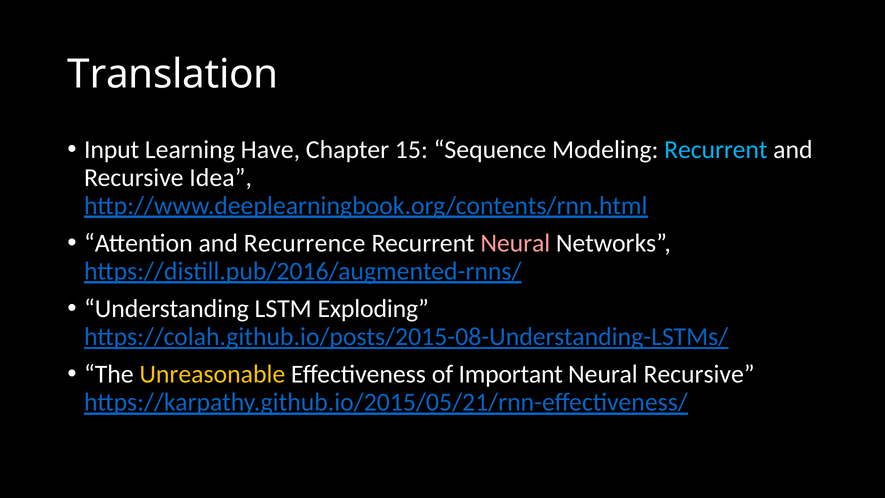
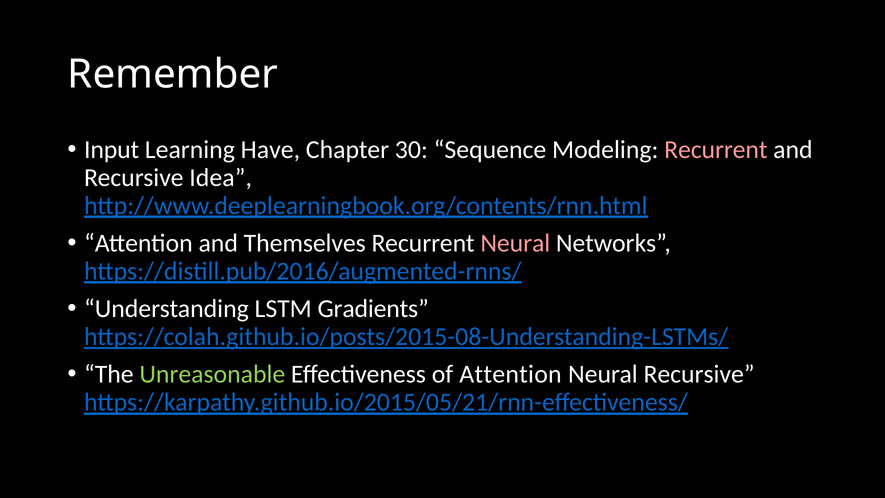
Translation: Translation -> Remember
15: 15 -> 30
Recurrent at (716, 150) colour: light blue -> pink
Recurrence: Recurrence -> Themselves
Exploding: Exploding -> Gradients
Unreasonable colour: yellow -> light green
of Important: Important -> Attention
